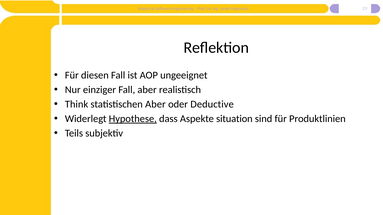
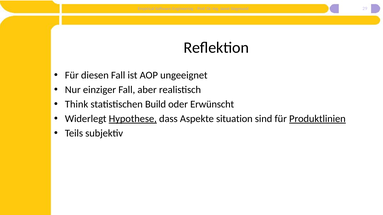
statistischen Aber: Aber -> Build
Deductive: Deductive -> Erwünscht
Produktlinien underline: none -> present
